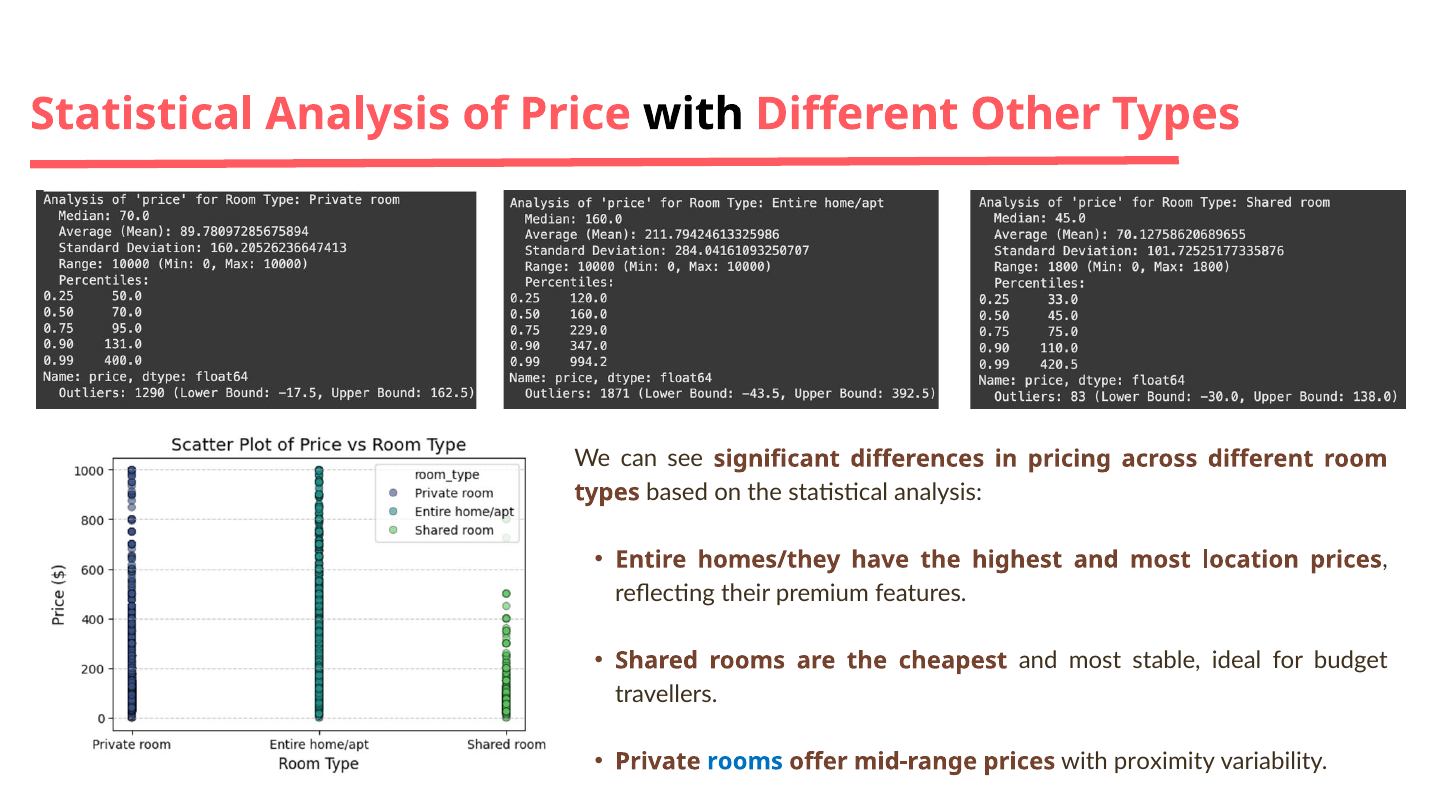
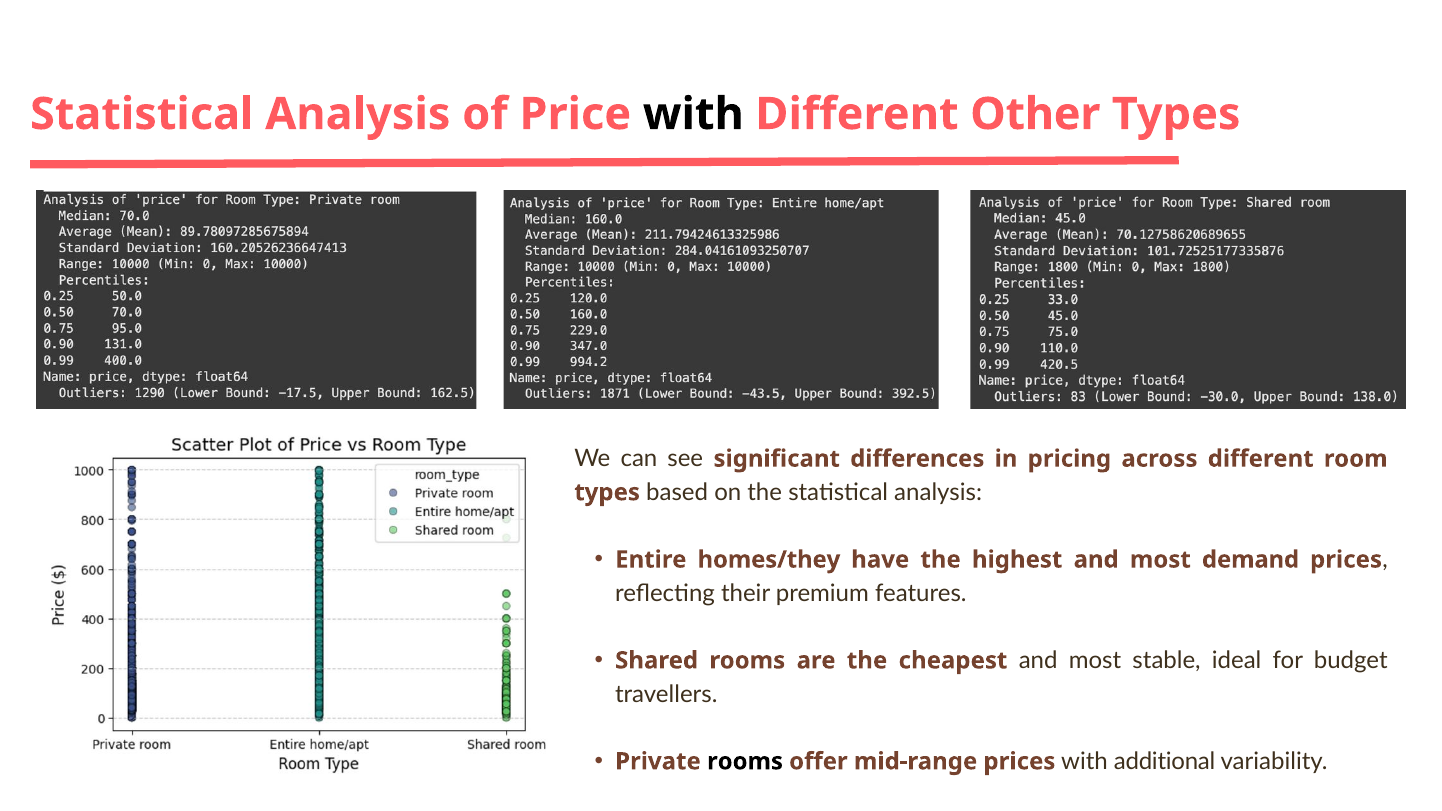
location: location -> demand
rooms at (745, 762) colour: blue -> black
proximity: proximity -> additional
